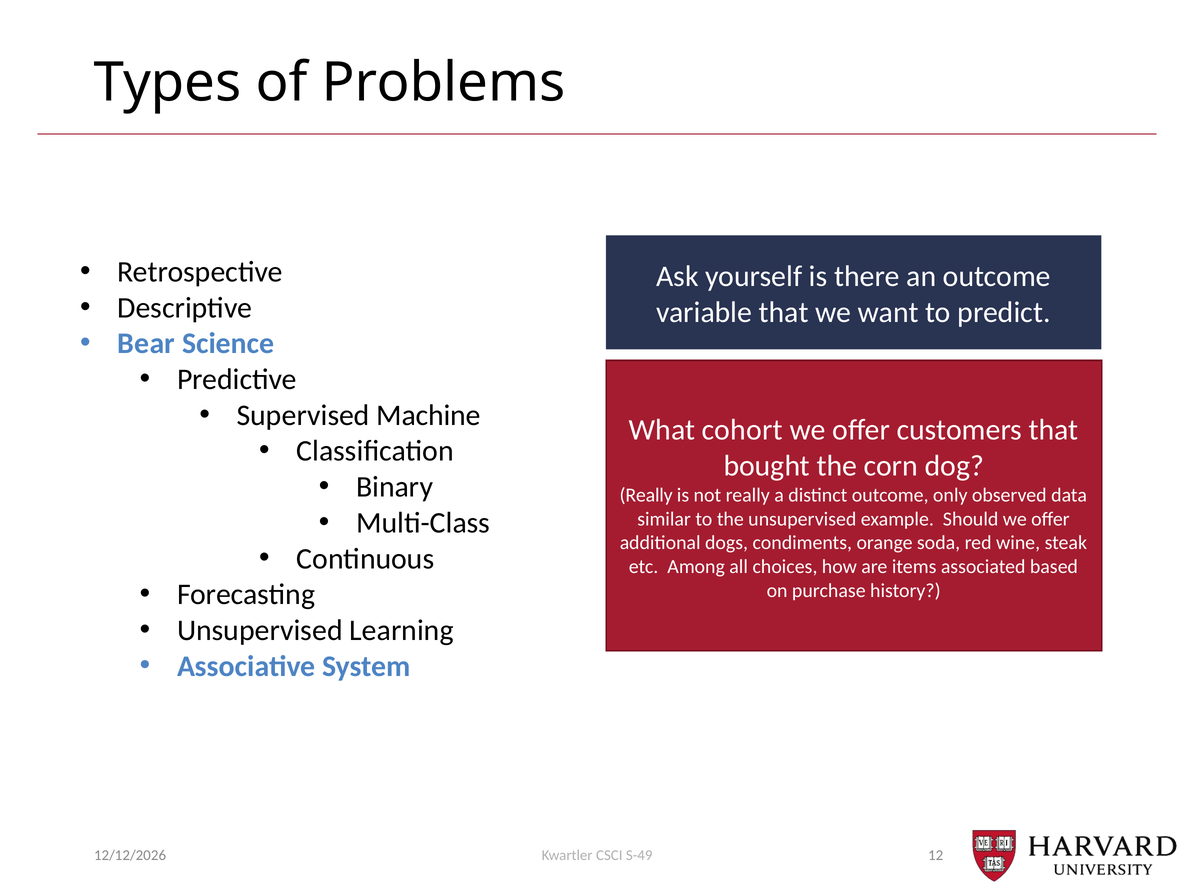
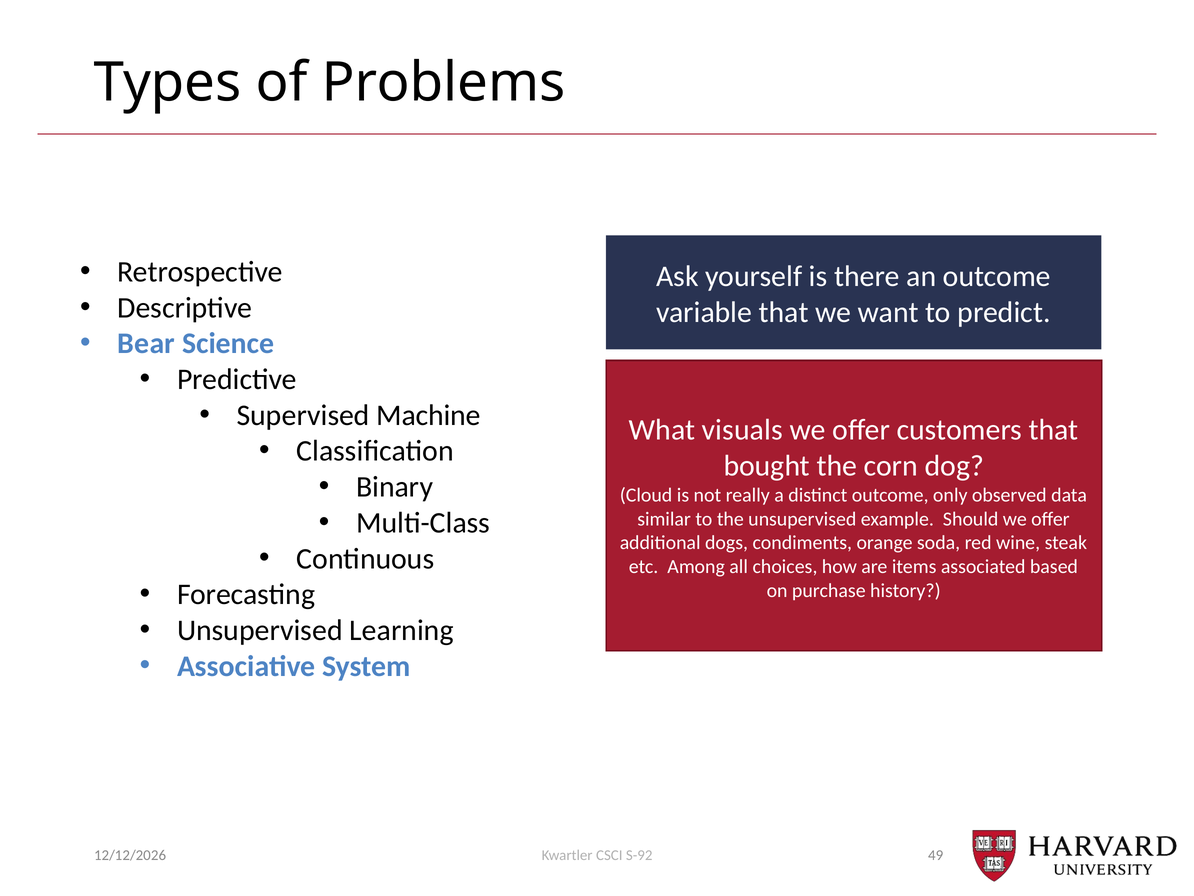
cohort: cohort -> visuals
Really at (646, 495): Really -> Cloud
S-49: S-49 -> S-92
12: 12 -> 49
